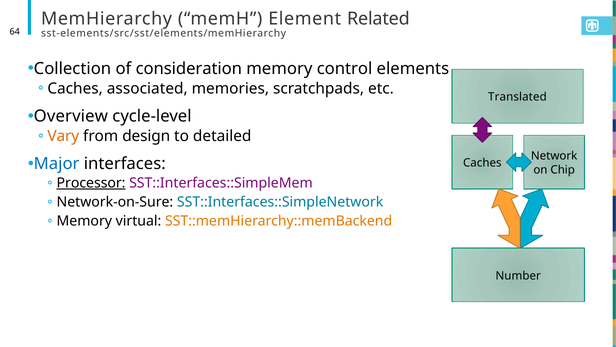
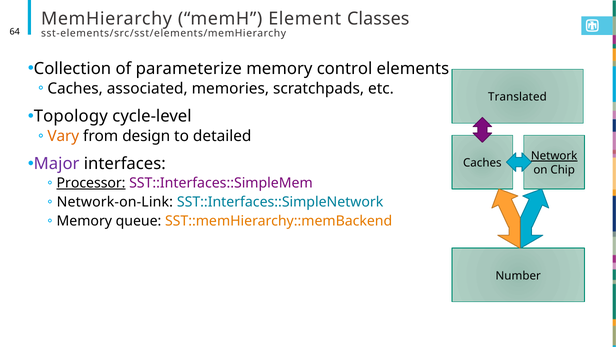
Related: Related -> Classes
consideration: consideration -> parameterize
Overview: Overview -> Topology
Network underline: none -> present
Major colour: blue -> purple
Network-on-Sure: Network-on-Sure -> Network-on-Link
virtual: virtual -> queue
